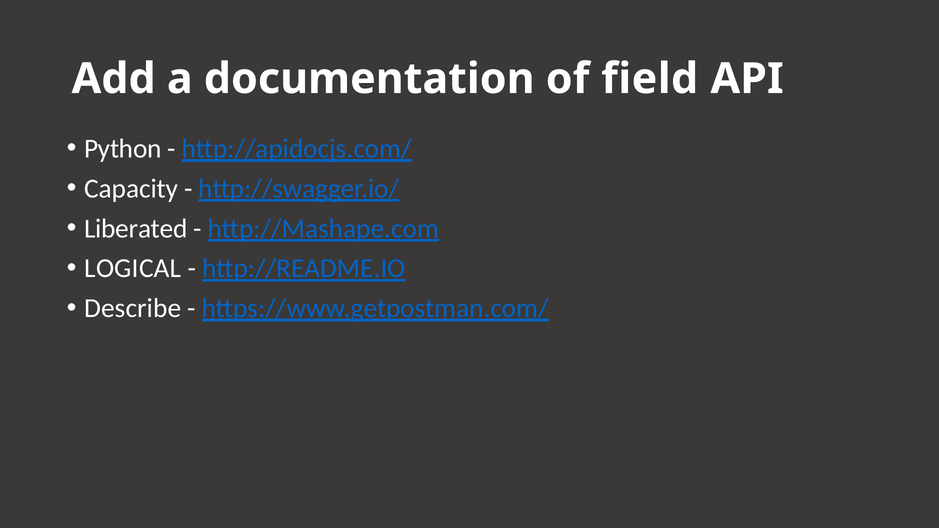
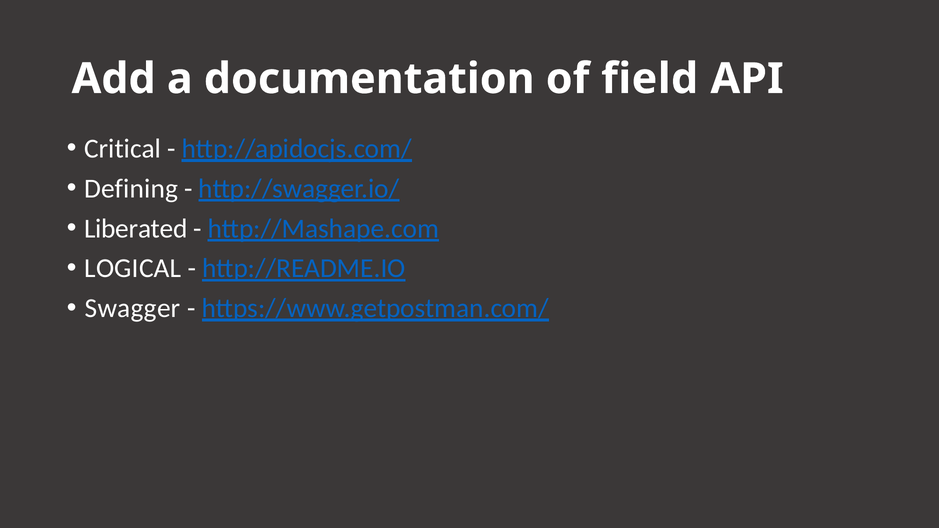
Python: Python -> Critical
Capacity: Capacity -> Defining
Describe: Describe -> Swagger
